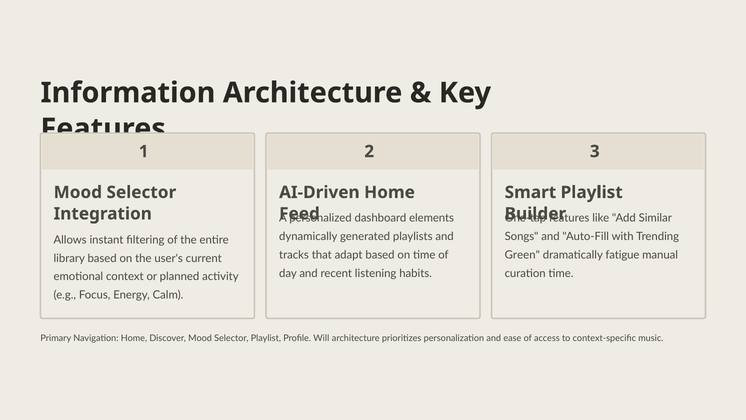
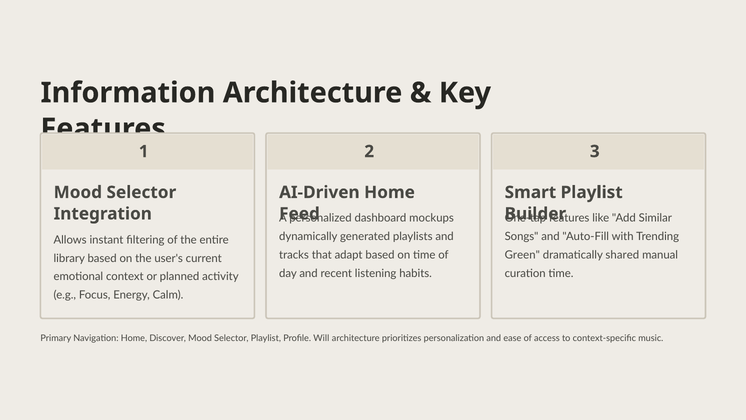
elements: elements -> mockups
fatigue: fatigue -> shared
